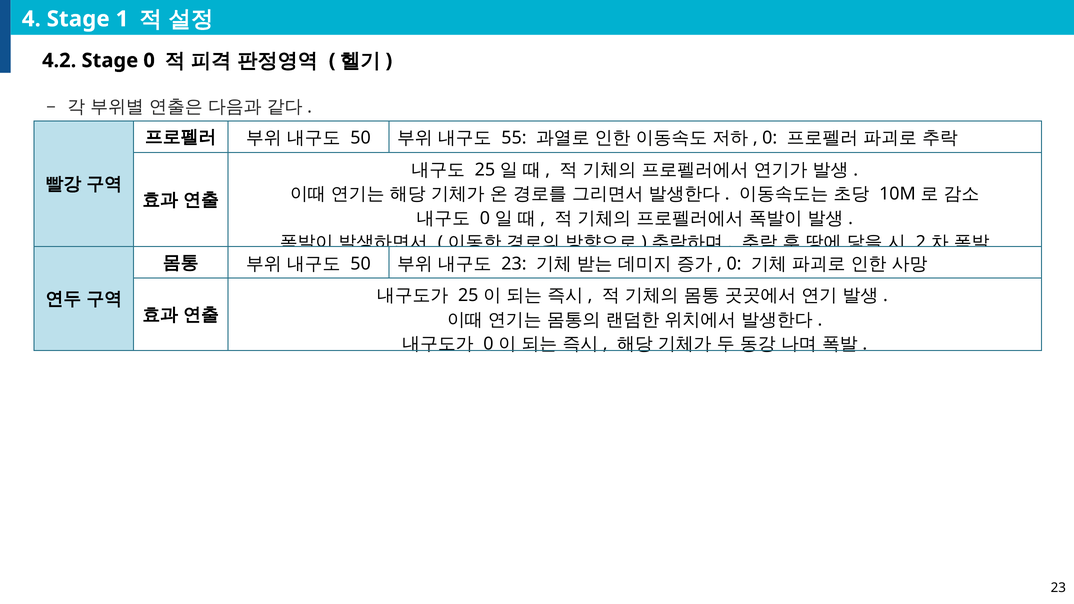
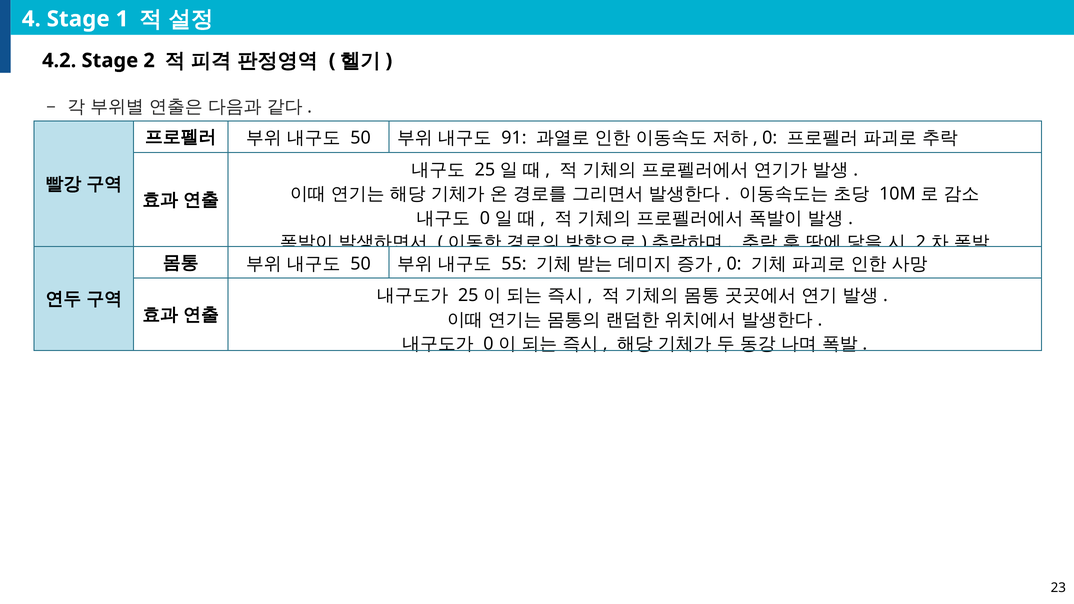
Stage 0: 0 -> 2
55: 55 -> 91
23 at (514, 264): 23 -> 55
